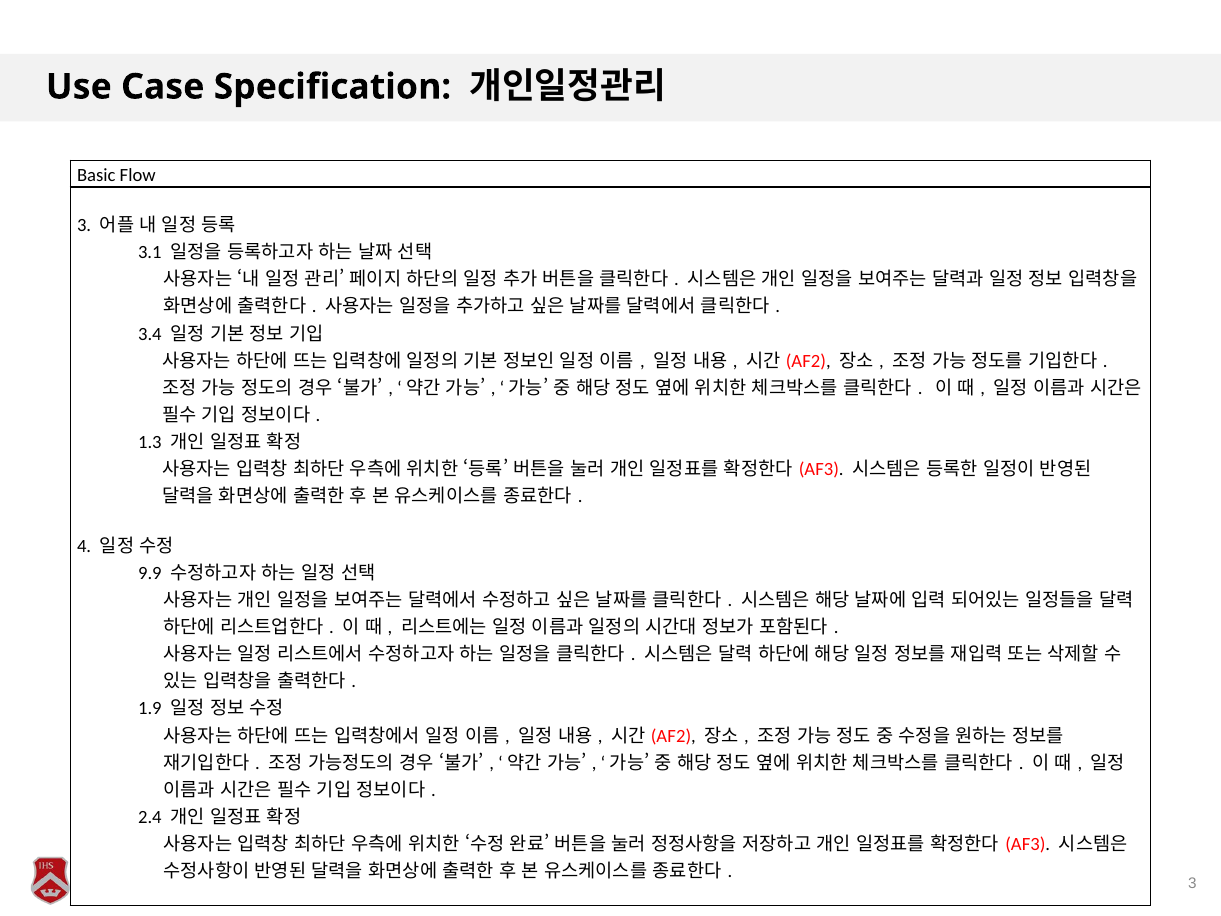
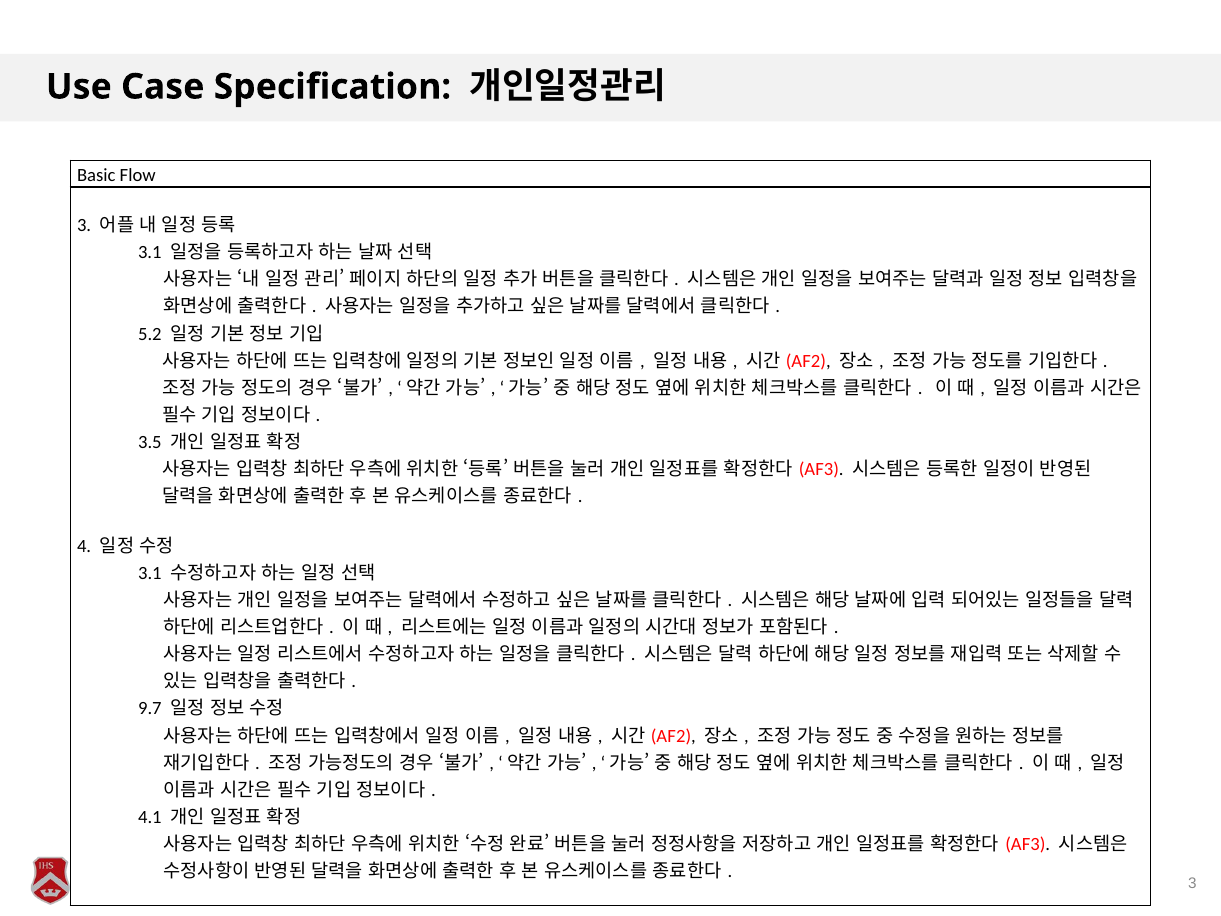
3.4: 3.4 -> 5.2
1.3: 1.3 -> 3.5
9.9 at (150, 573): 9.9 -> 3.1
1.9: 1.9 -> 9.7
2.4: 2.4 -> 4.1
